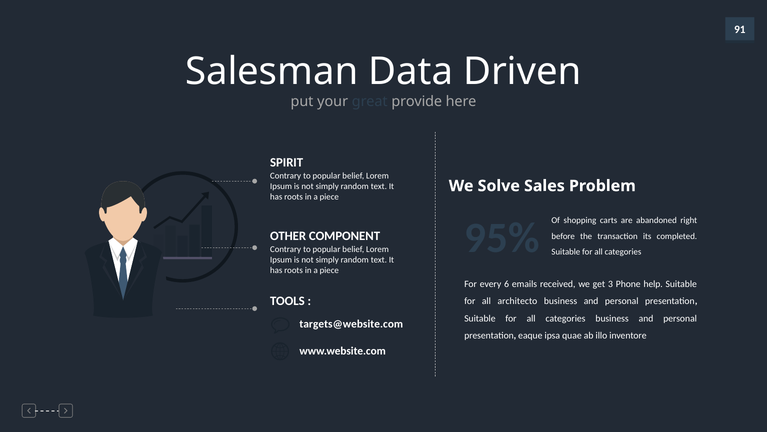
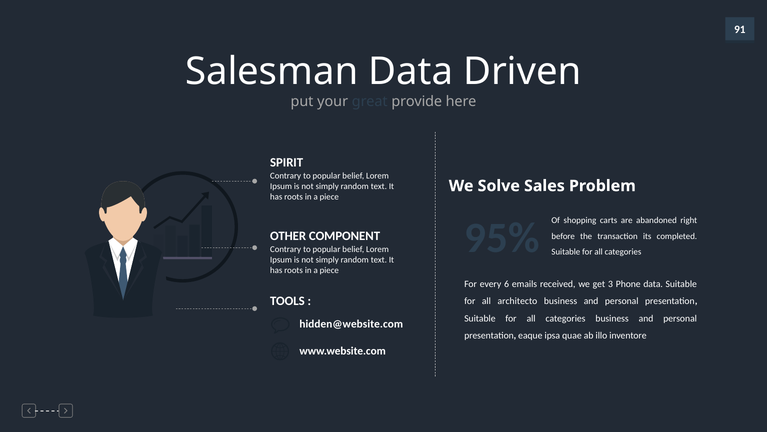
Phone help: help -> data
targets@website.com: targets@website.com -> hidden@website.com
